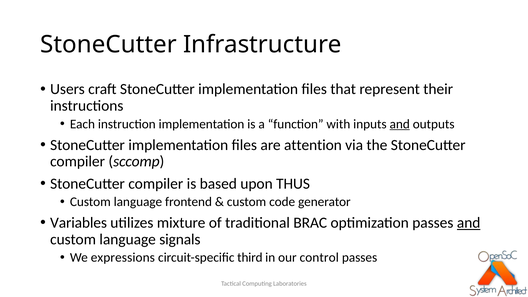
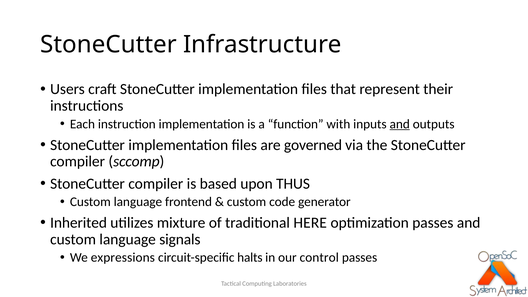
attention: attention -> governed
Variables: Variables -> Inherited
BRAC: BRAC -> HERE
and at (469, 223) underline: present -> none
third: third -> halts
